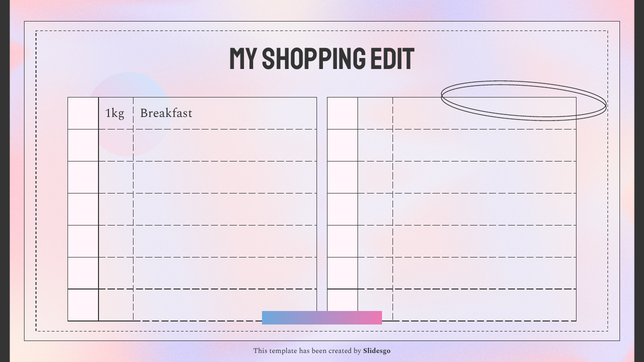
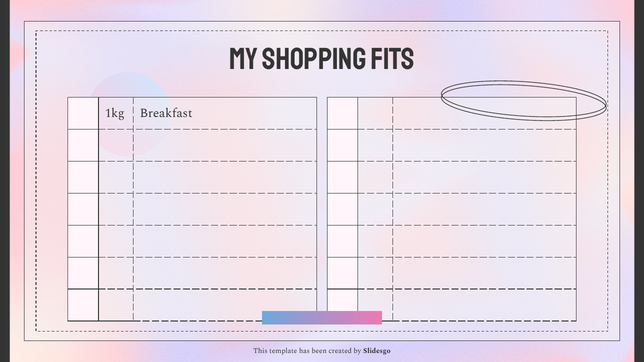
edit: edit -> fits
